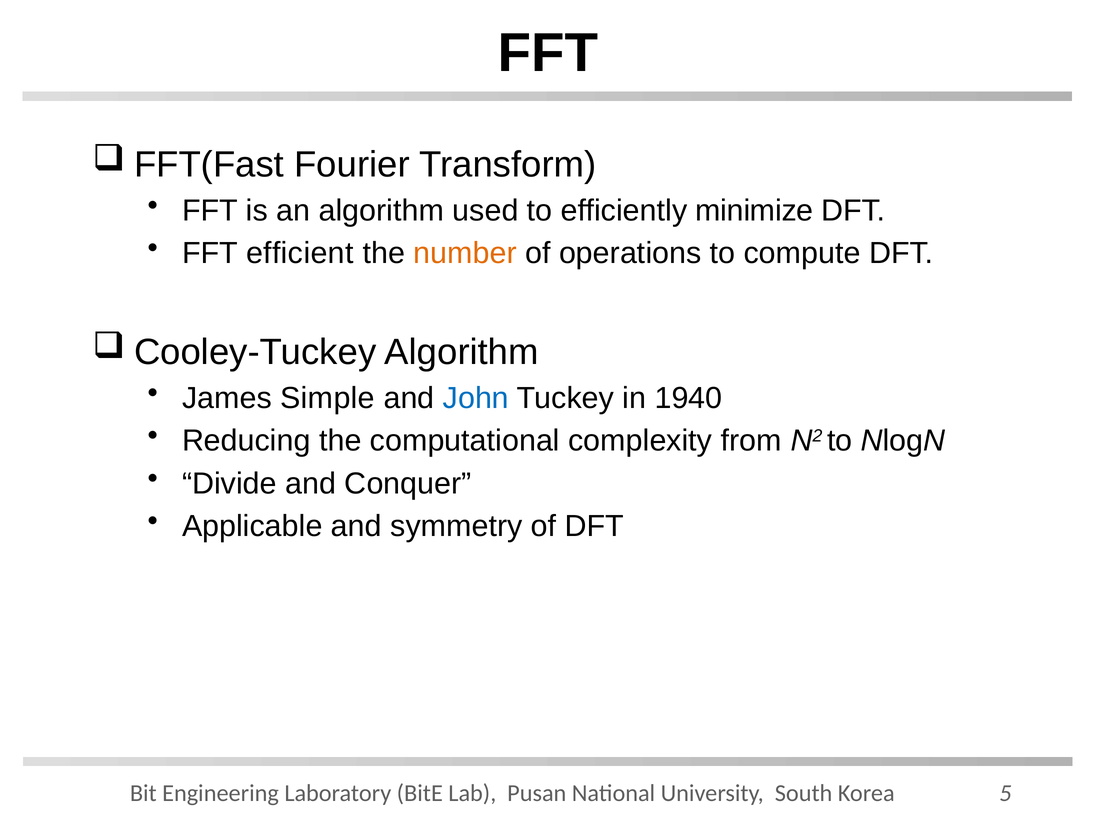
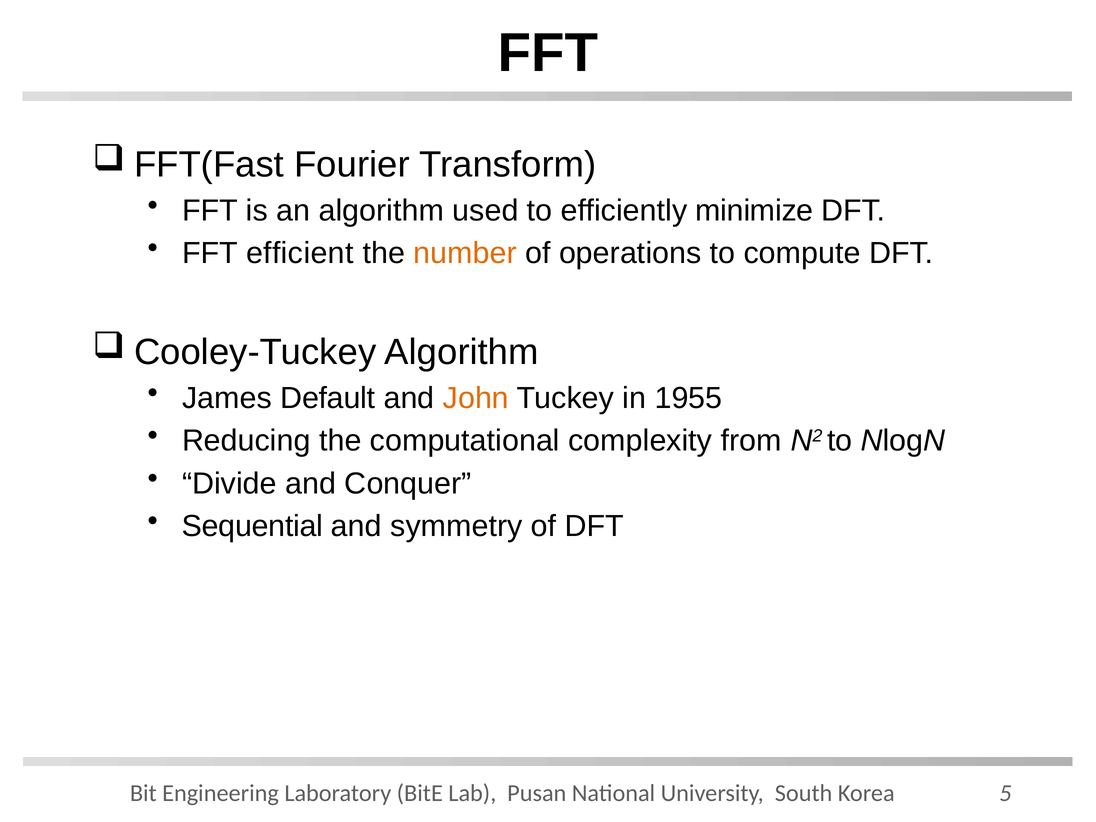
Simple: Simple -> Default
John colour: blue -> orange
1940: 1940 -> 1955
Applicable: Applicable -> Sequential
